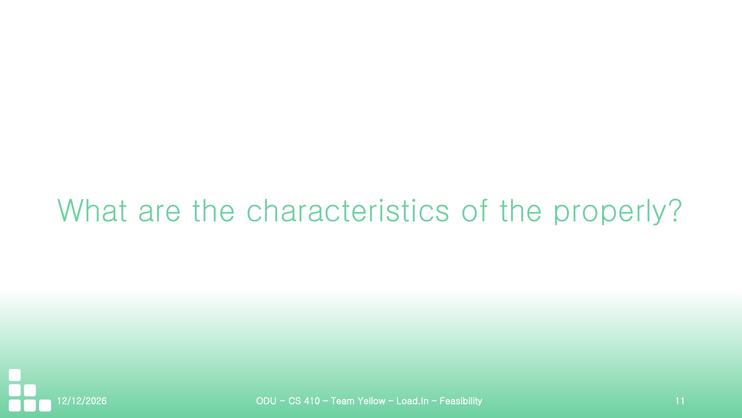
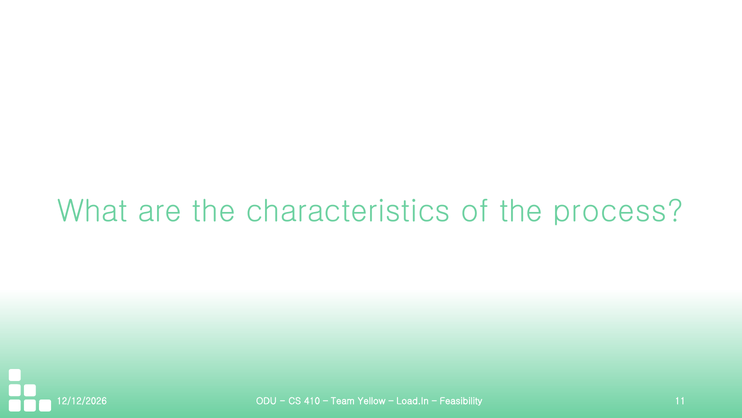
properly: properly -> process
